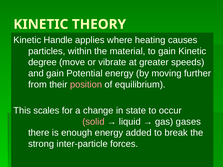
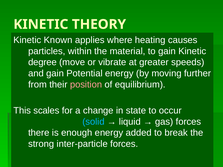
Handle: Handle -> Known
solid colour: pink -> light blue
gas gases: gases -> forces
